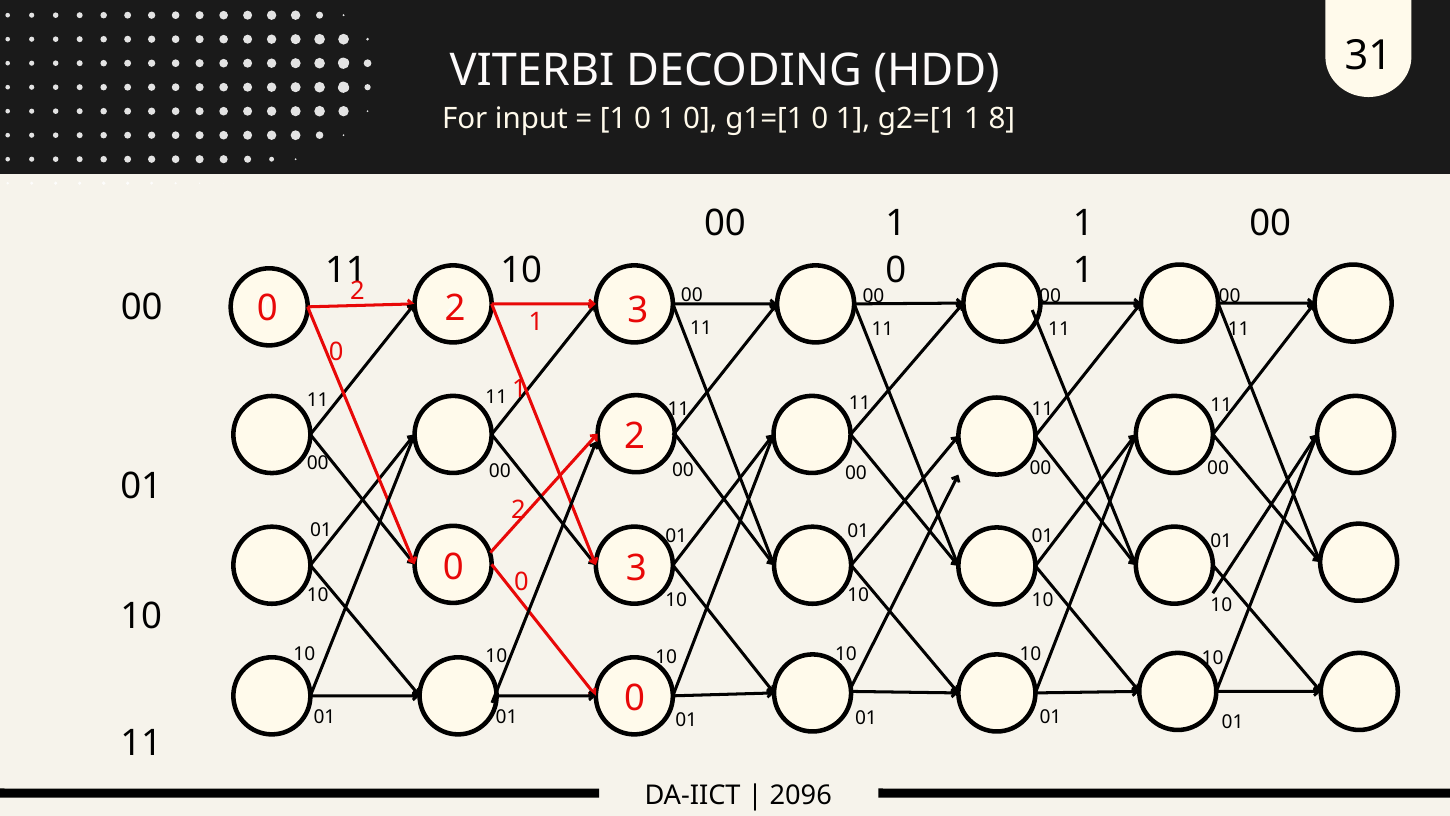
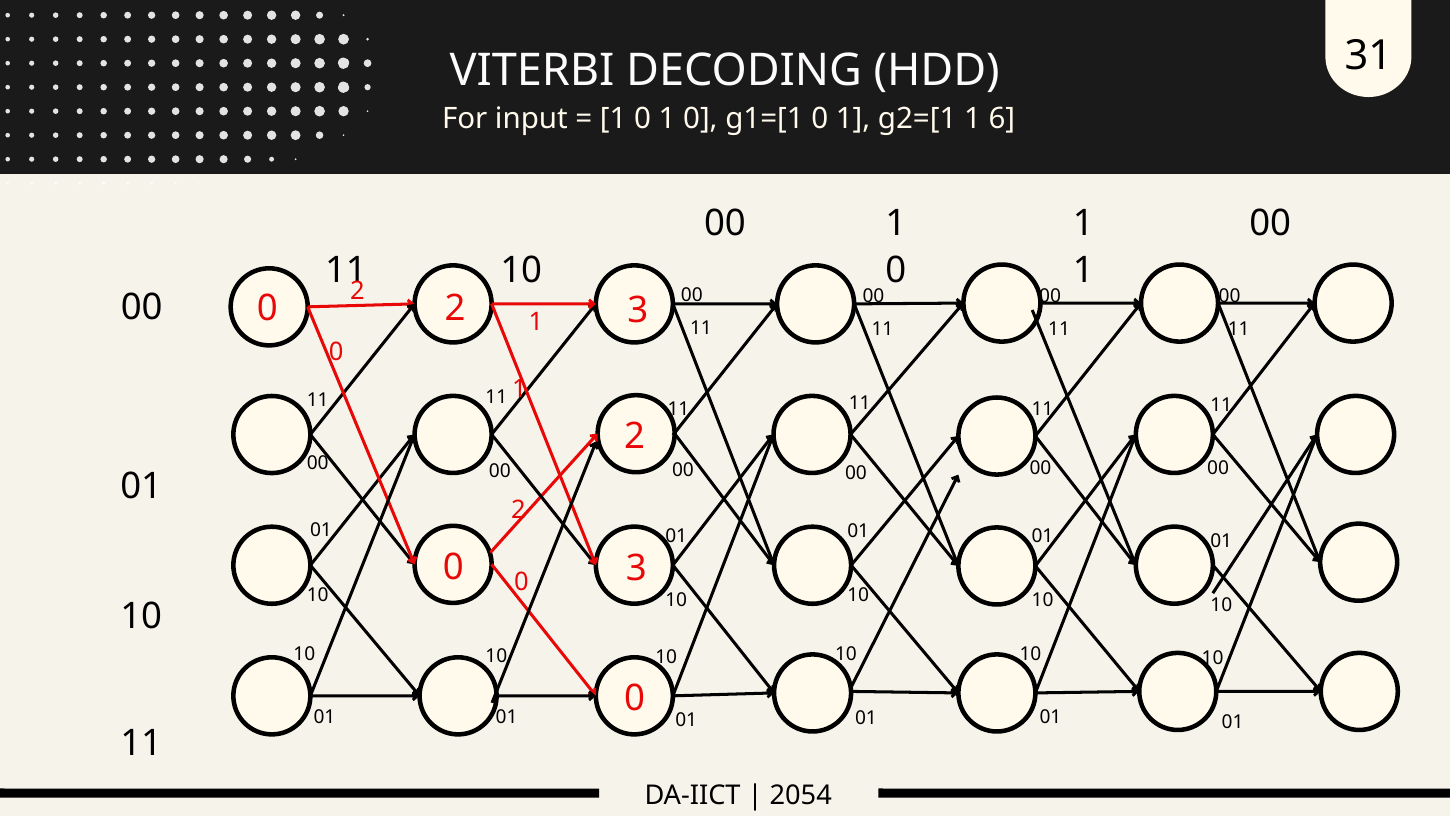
8: 8 -> 6
2096: 2096 -> 2054
